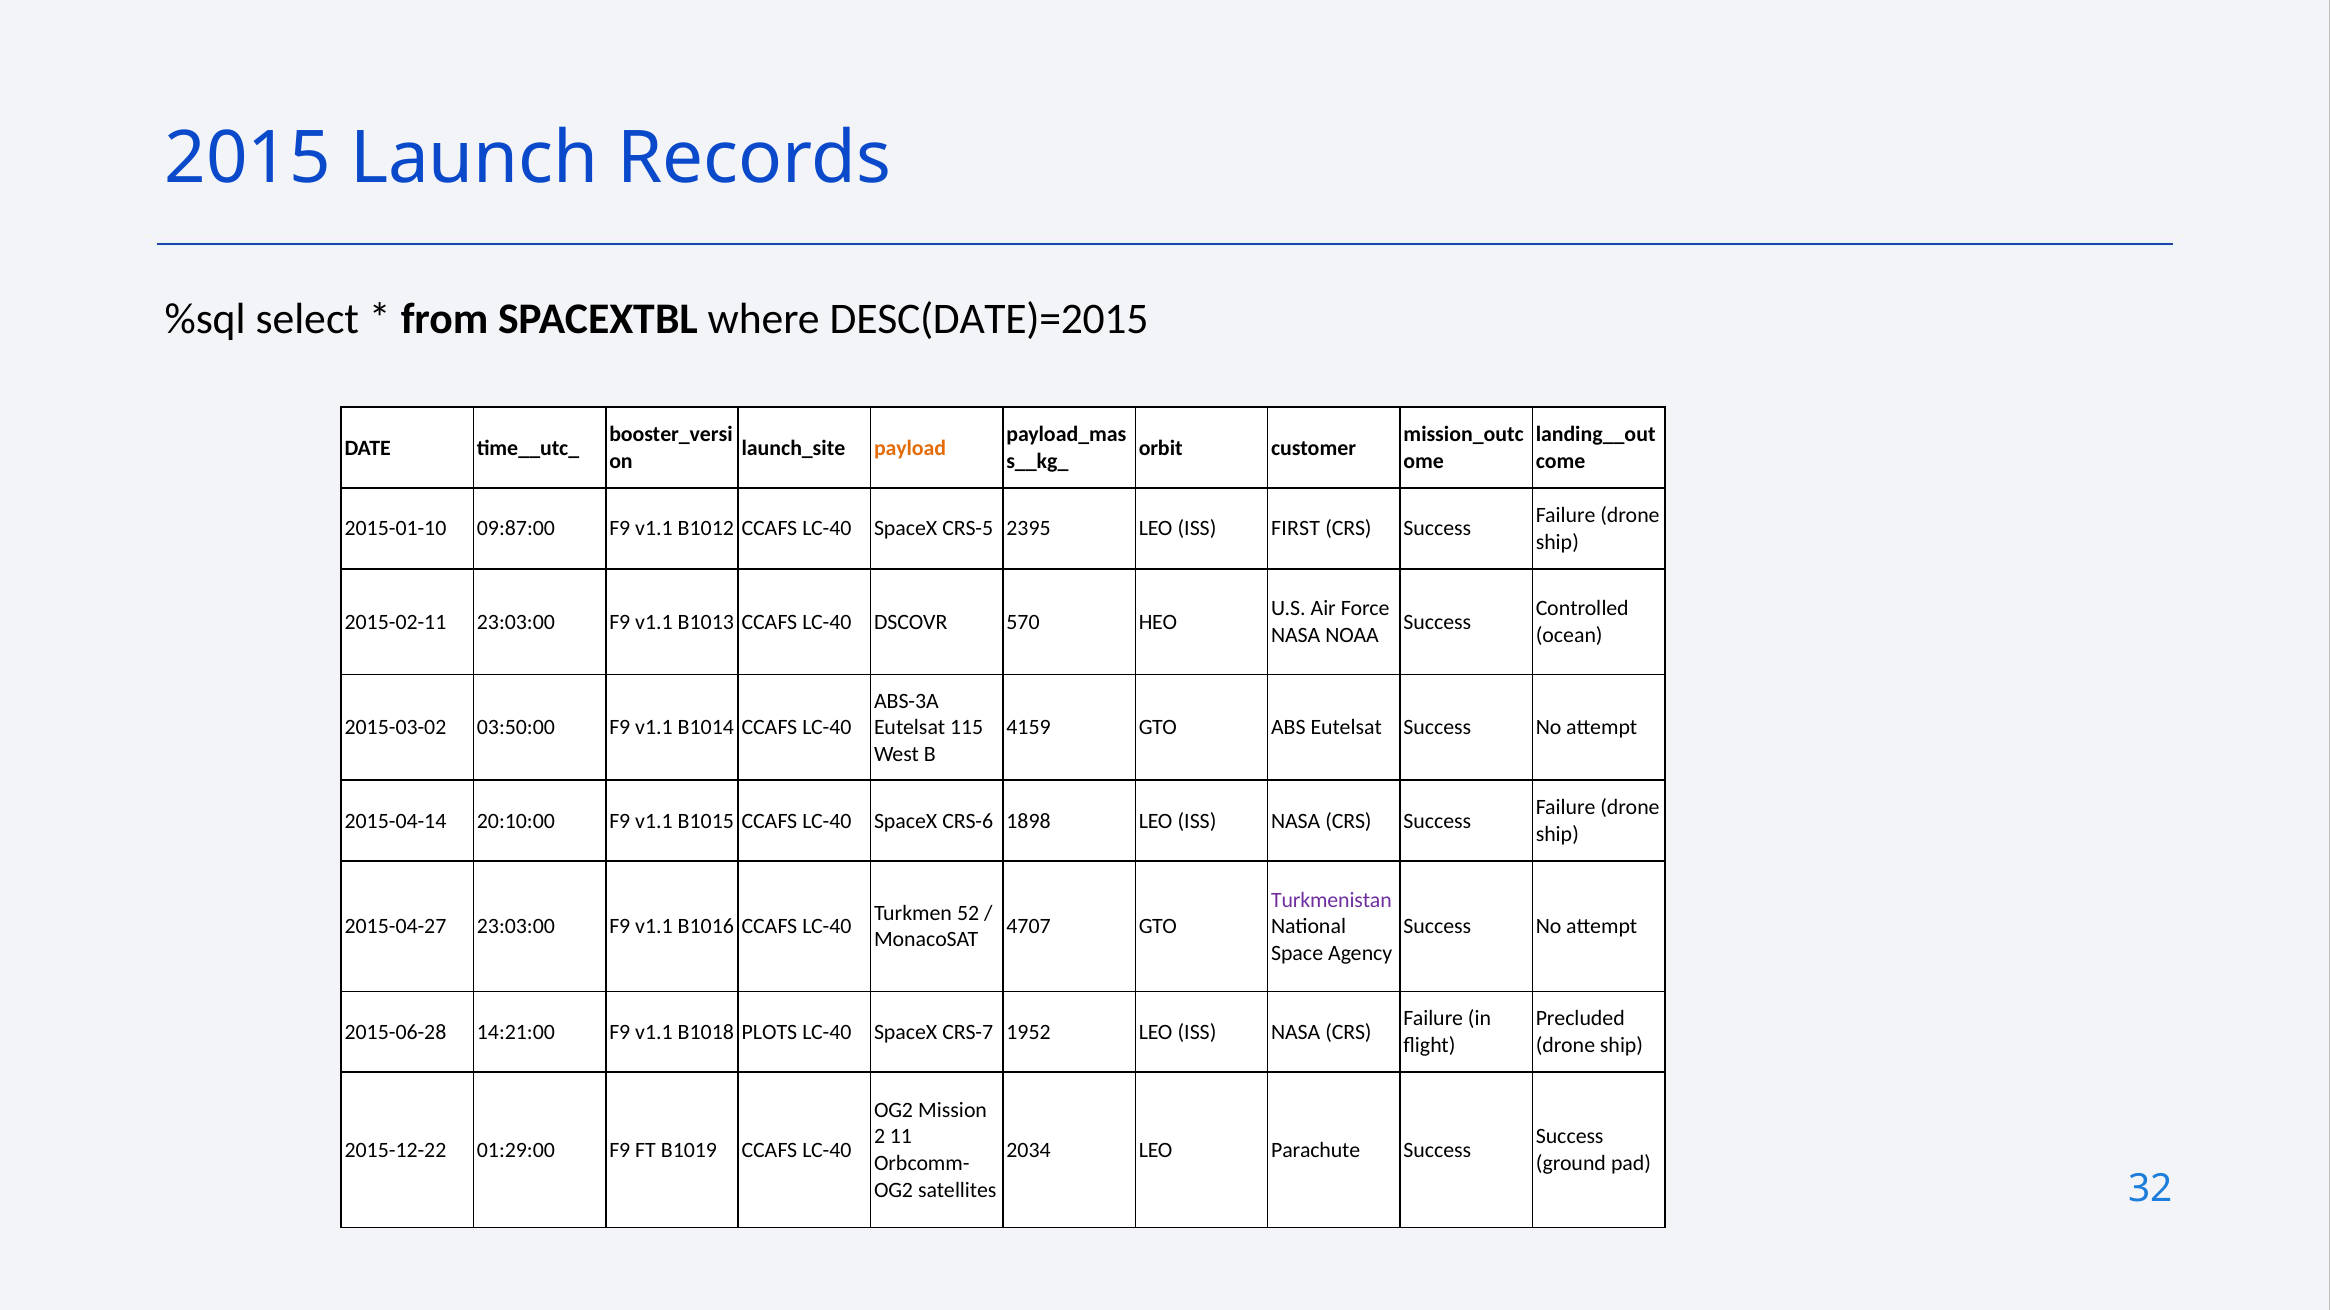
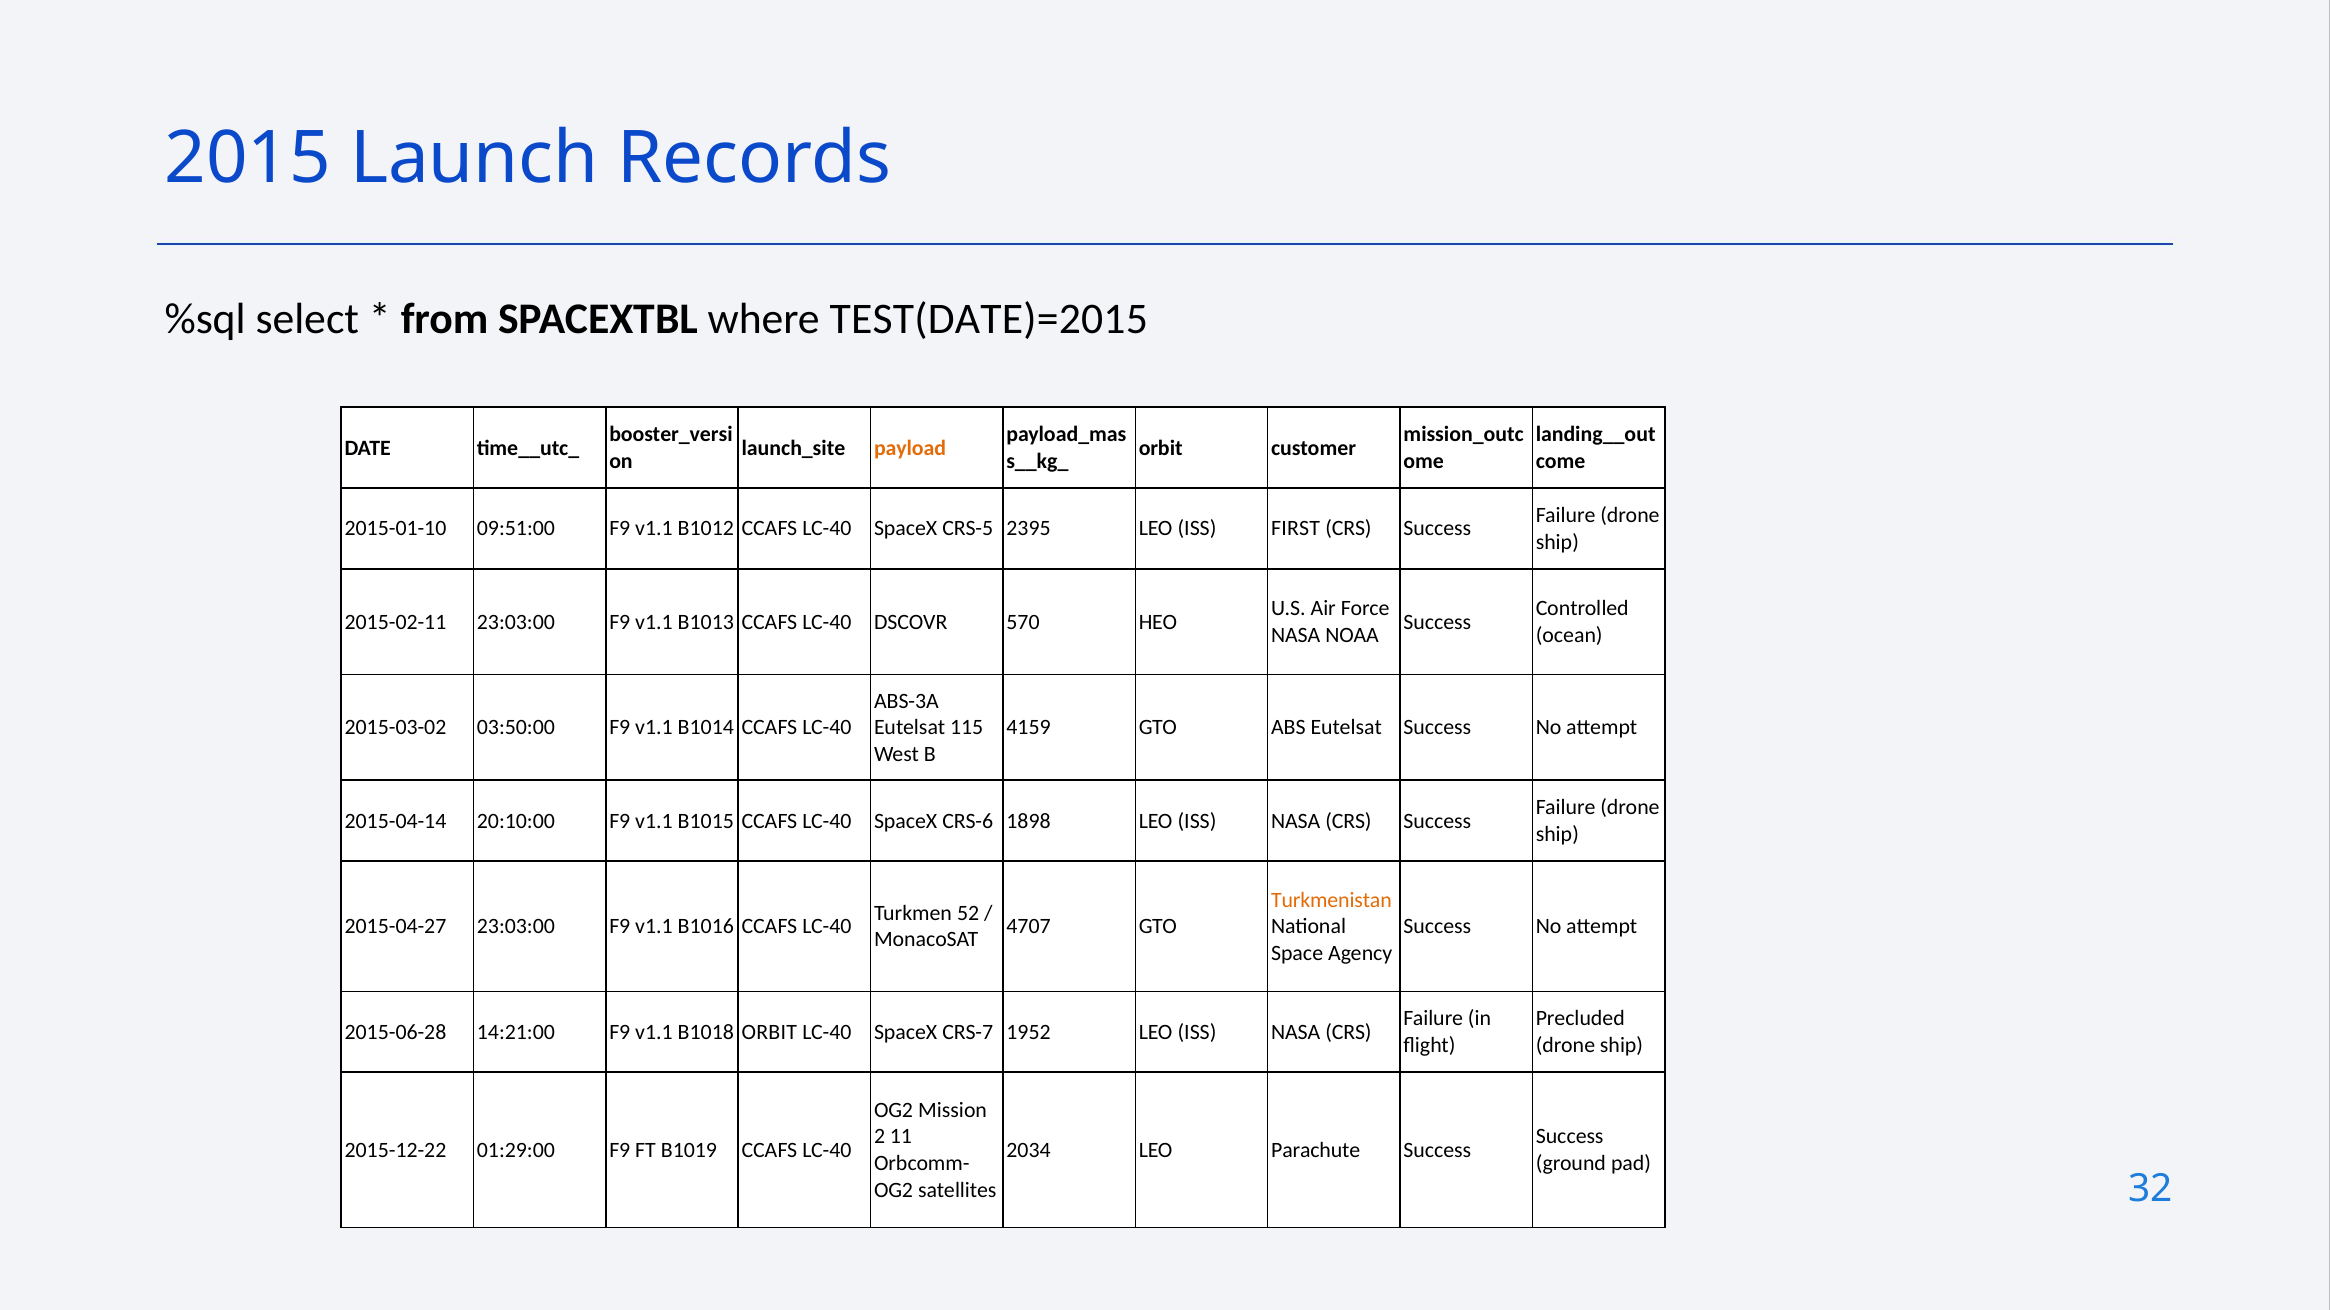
DESC(DATE)=2015: DESC(DATE)=2015 -> TEST(DATE)=2015
09:87:00: 09:87:00 -> 09:51:00
Turkmenistan colour: purple -> orange
B1018 PLOTS: PLOTS -> ORBIT
